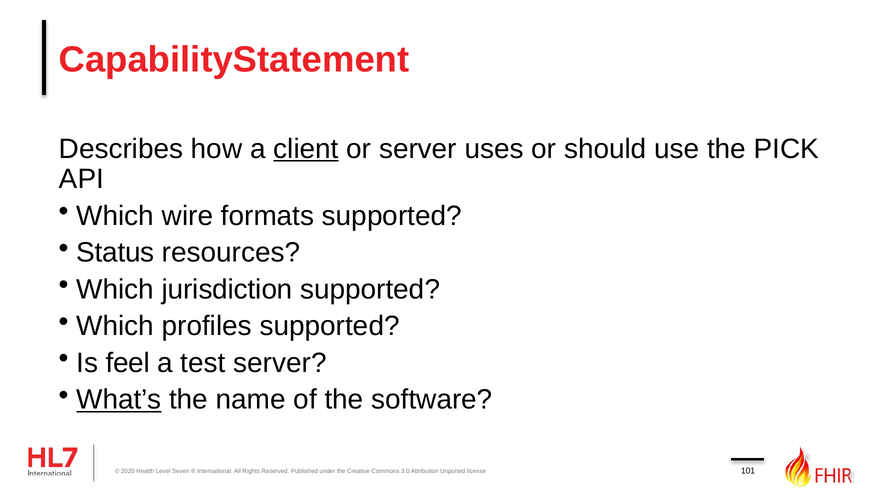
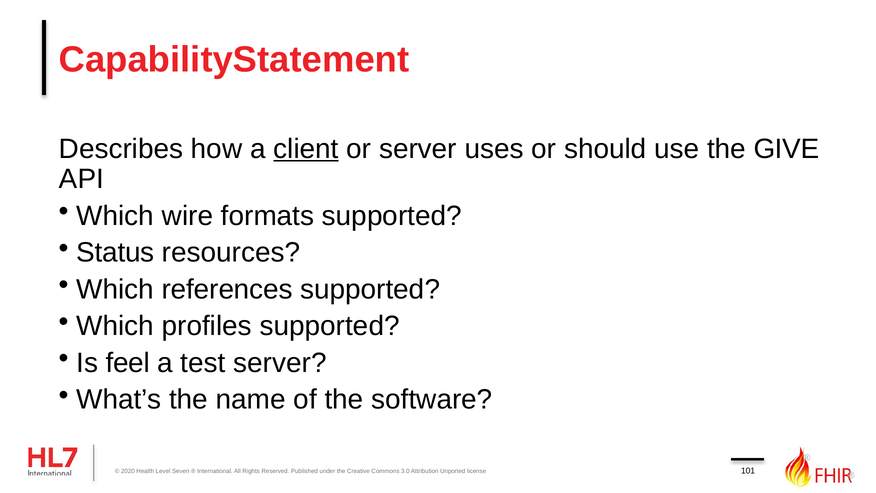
PICK: PICK -> GIVE
jurisdiction: jurisdiction -> references
What’s underline: present -> none
